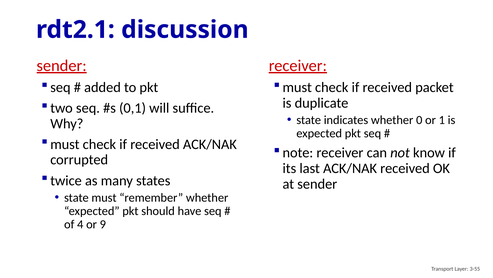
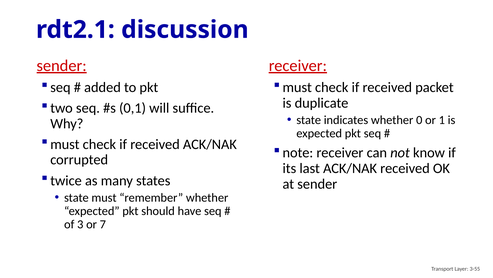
4: 4 -> 3
9: 9 -> 7
